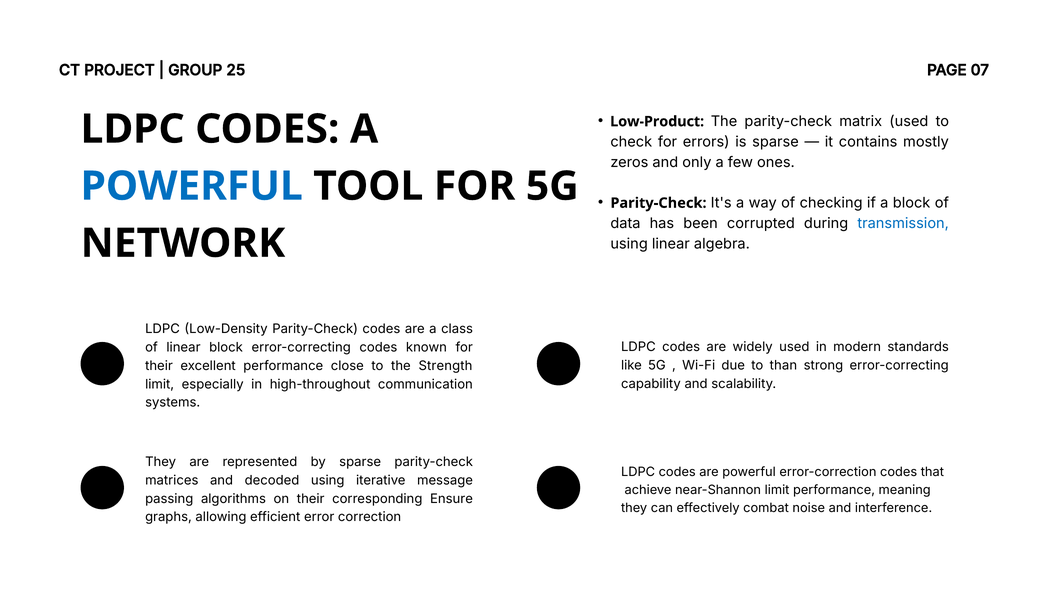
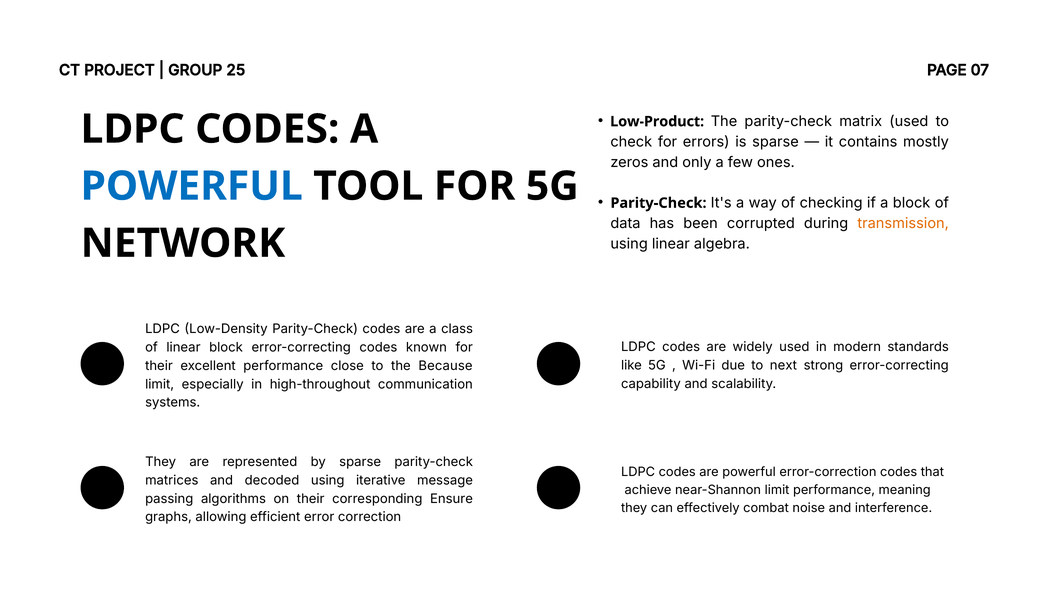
transmission colour: blue -> orange
than: than -> next
Strength: Strength -> Because
